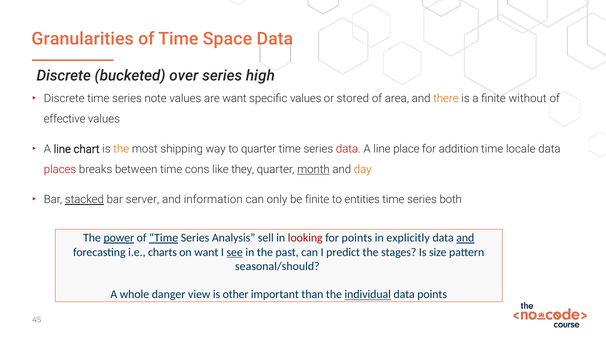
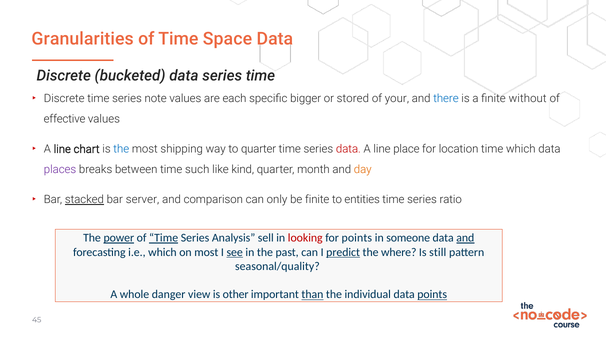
bucketed over: over -> data
series high: high -> time
are want: want -> each
specific values: values -> bigger
area: area -> your
there colour: orange -> blue
the at (121, 149) colour: orange -> blue
addition: addition -> location
time locale: locale -> which
places colour: red -> purple
cons: cons -> such
they: they -> kind
month underline: present -> none
information: information -> comparison
both: both -> ratio
explicitly: explicitly -> someone
i.e charts: charts -> which
on want: want -> most
predict underline: none -> present
stages: stages -> where
size: size -> still
seasonal/should: seasonal/should -> seasonal/quality
than underline: none -> present
individual underline: present -> none
points at (432, 294) underline: none -> present
